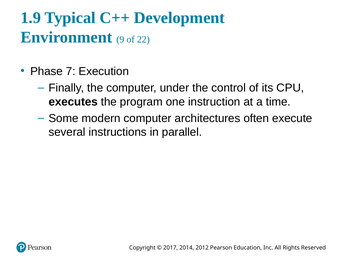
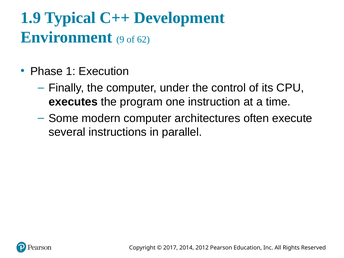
22: 22 -> 62
7: 7 -> 1
